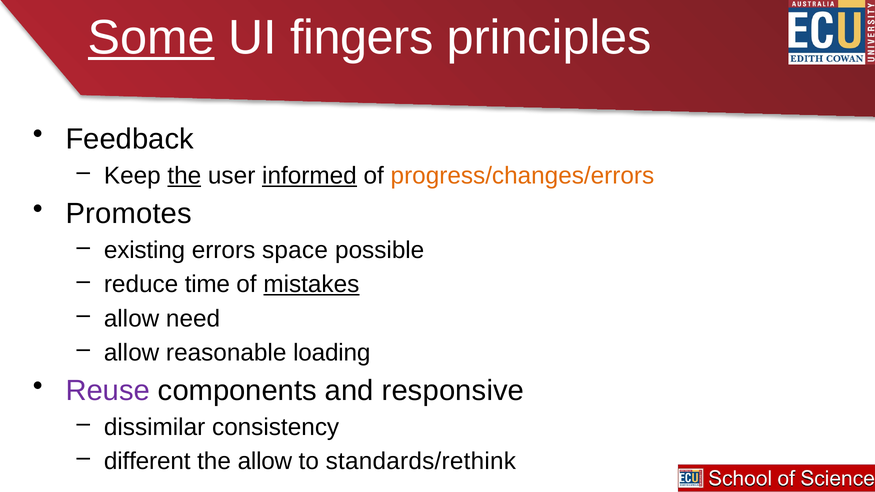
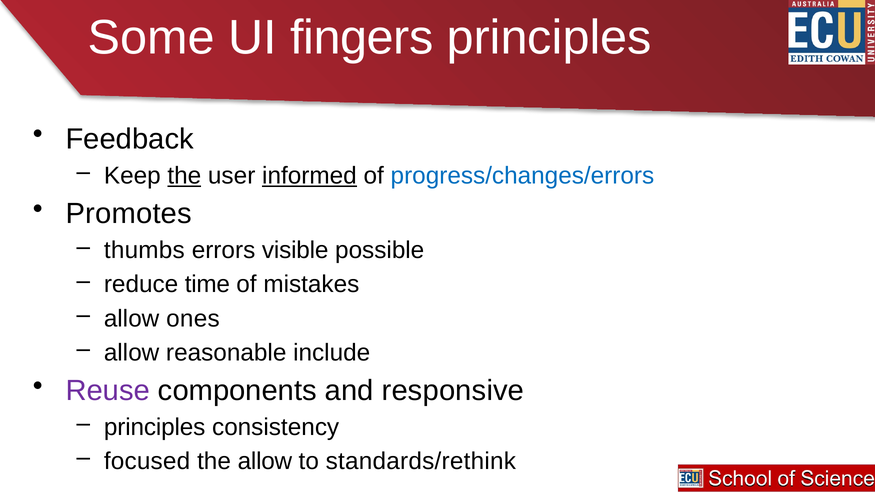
Some underline: present -> none
progress/changes/errors colour: orange -> blue
existing: existing -> thumbs
space: space -> visible
mistakes underline: present -> none
need: need -> ones
loading: loading -> include
dissimilar at (155, 428): dissimilar -> principles
different: different -> focused
